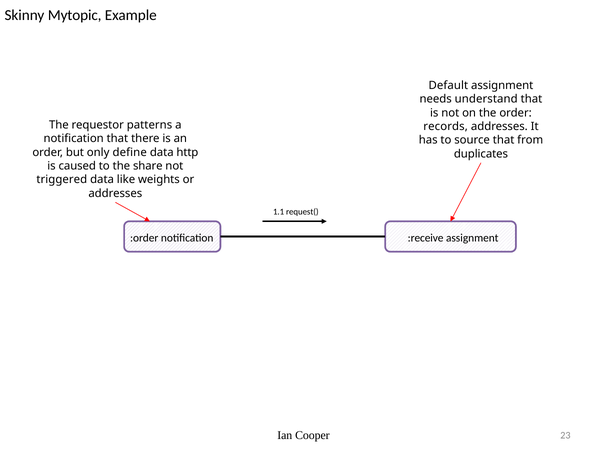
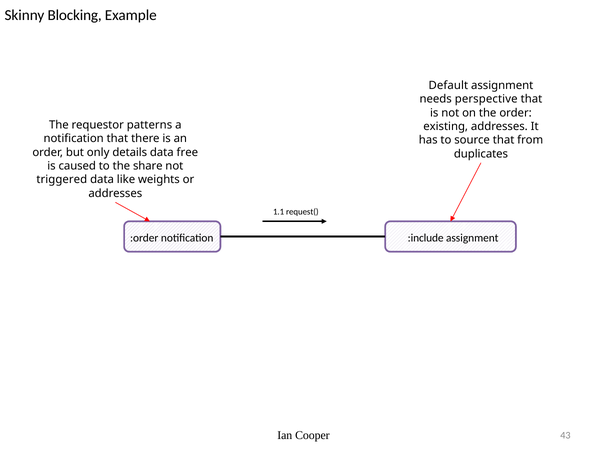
Mytopic: Mytopic -> Blocking
understand: understand -> perspective
records: records -> existing
define: define -> details
http: http -> free
:receive: :receive -> :include
23: 23 -> 43
